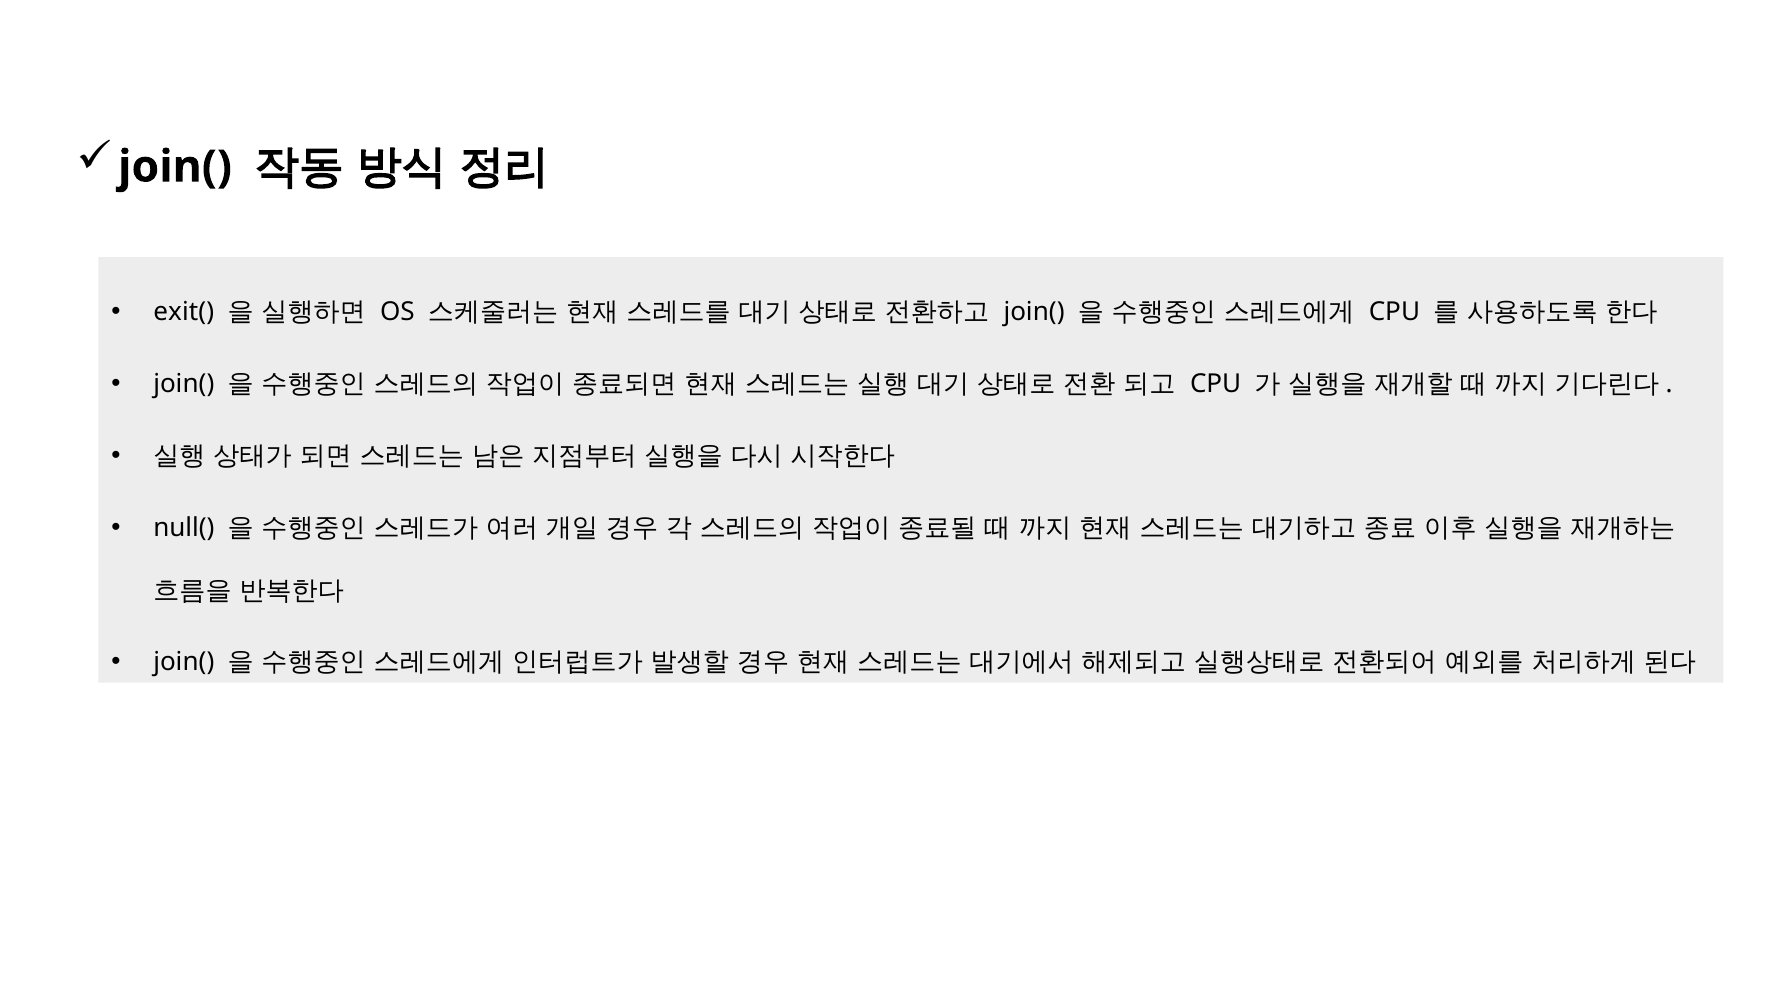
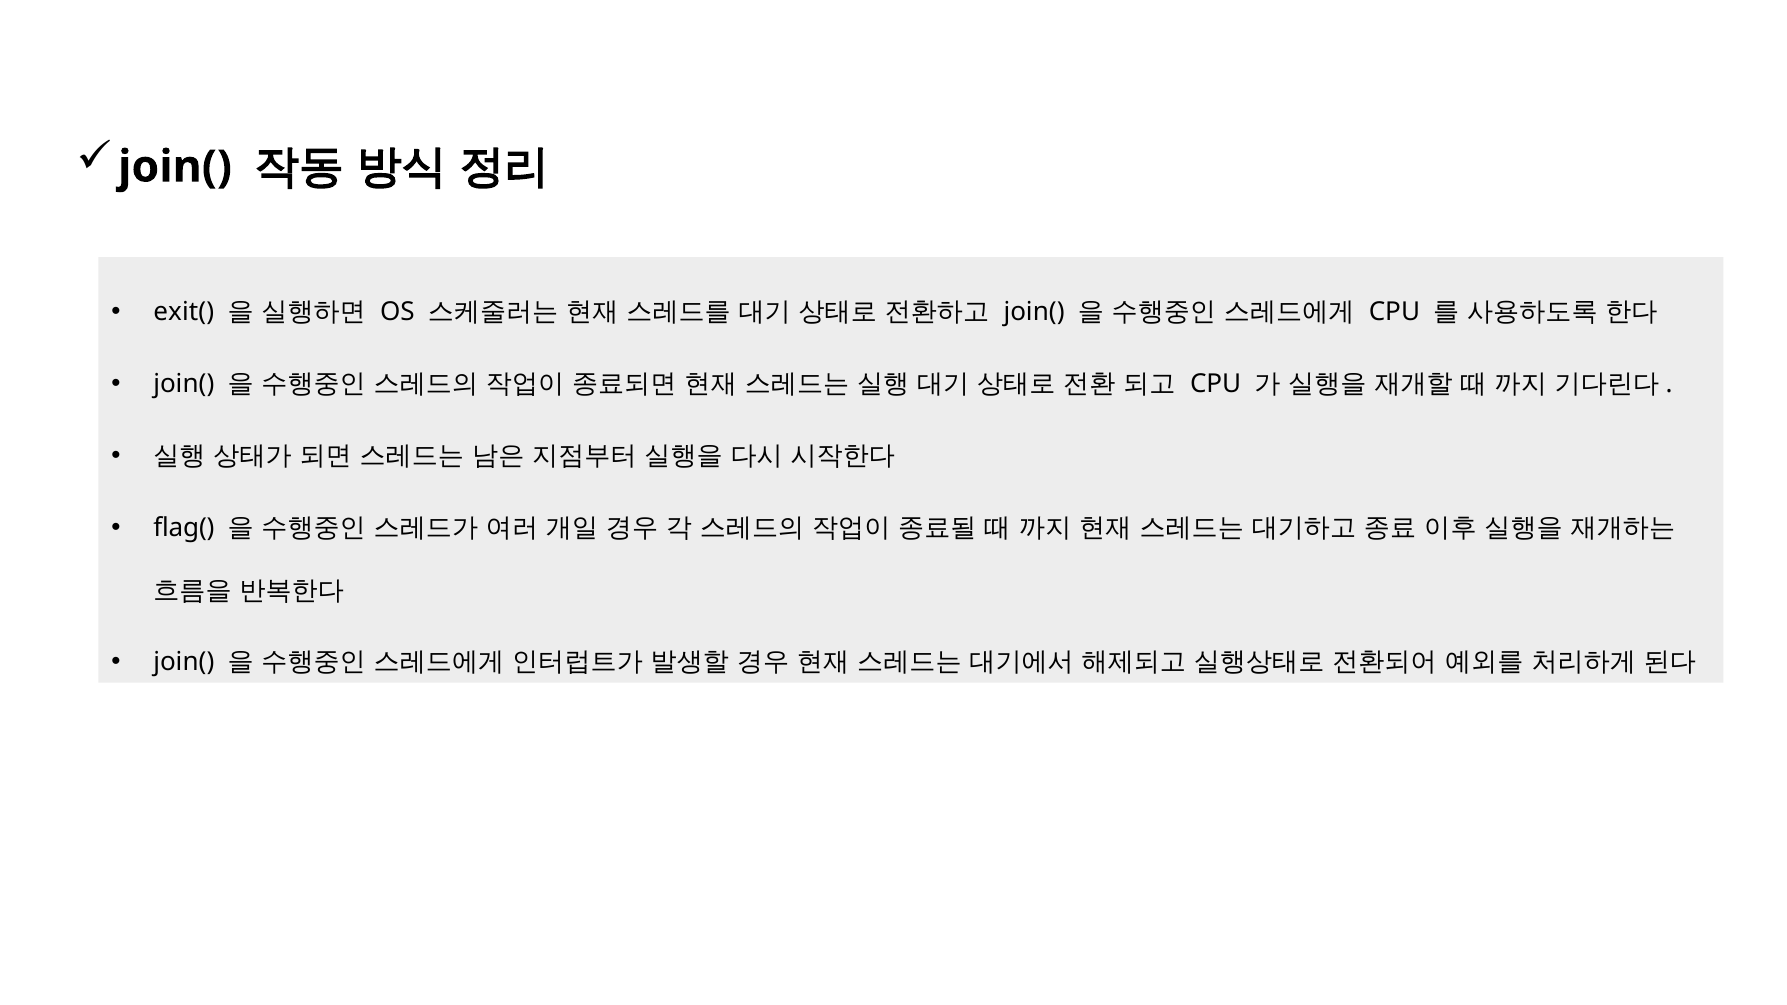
null(: null( -> flag(
